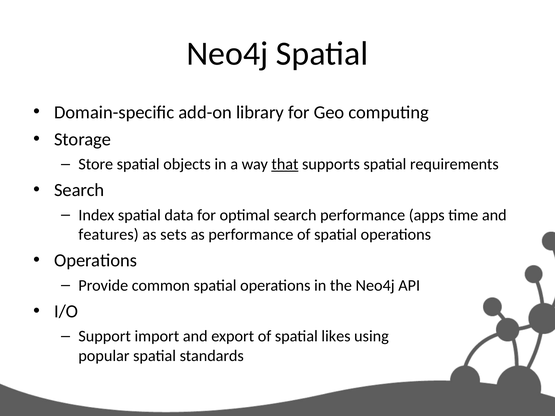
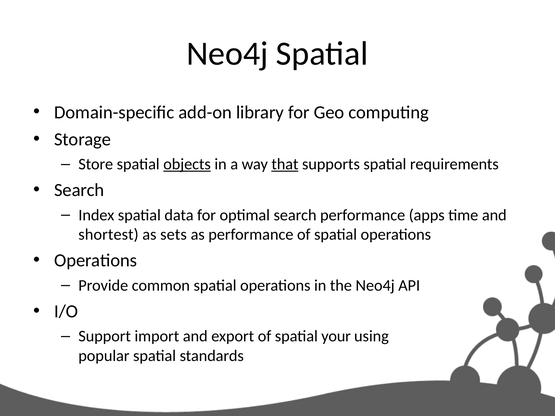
objects underline: none -> present
features: features -> shortest
likes: likes -> your
